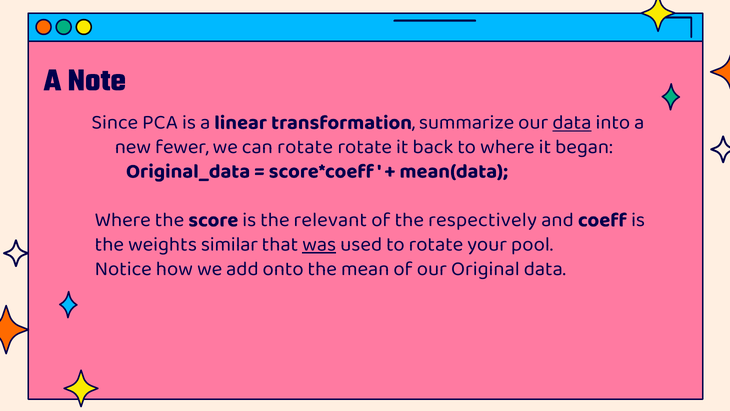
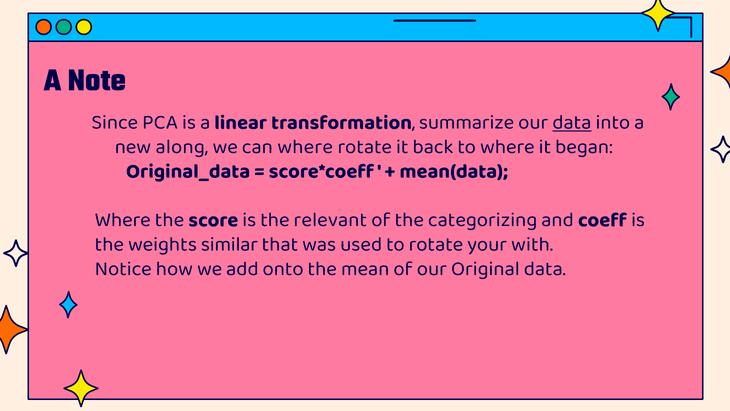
fewer: fewer -> along
can rotate: rotate -> where
respectively: respectively -> categorizing
was underline: present -> none
pool: pool -> with
